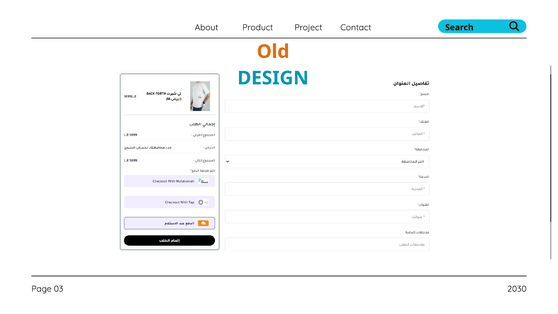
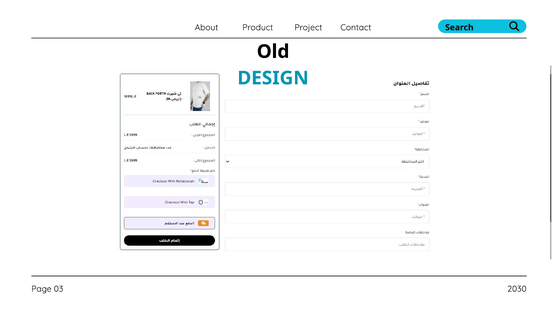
Old colour: orange -> black
